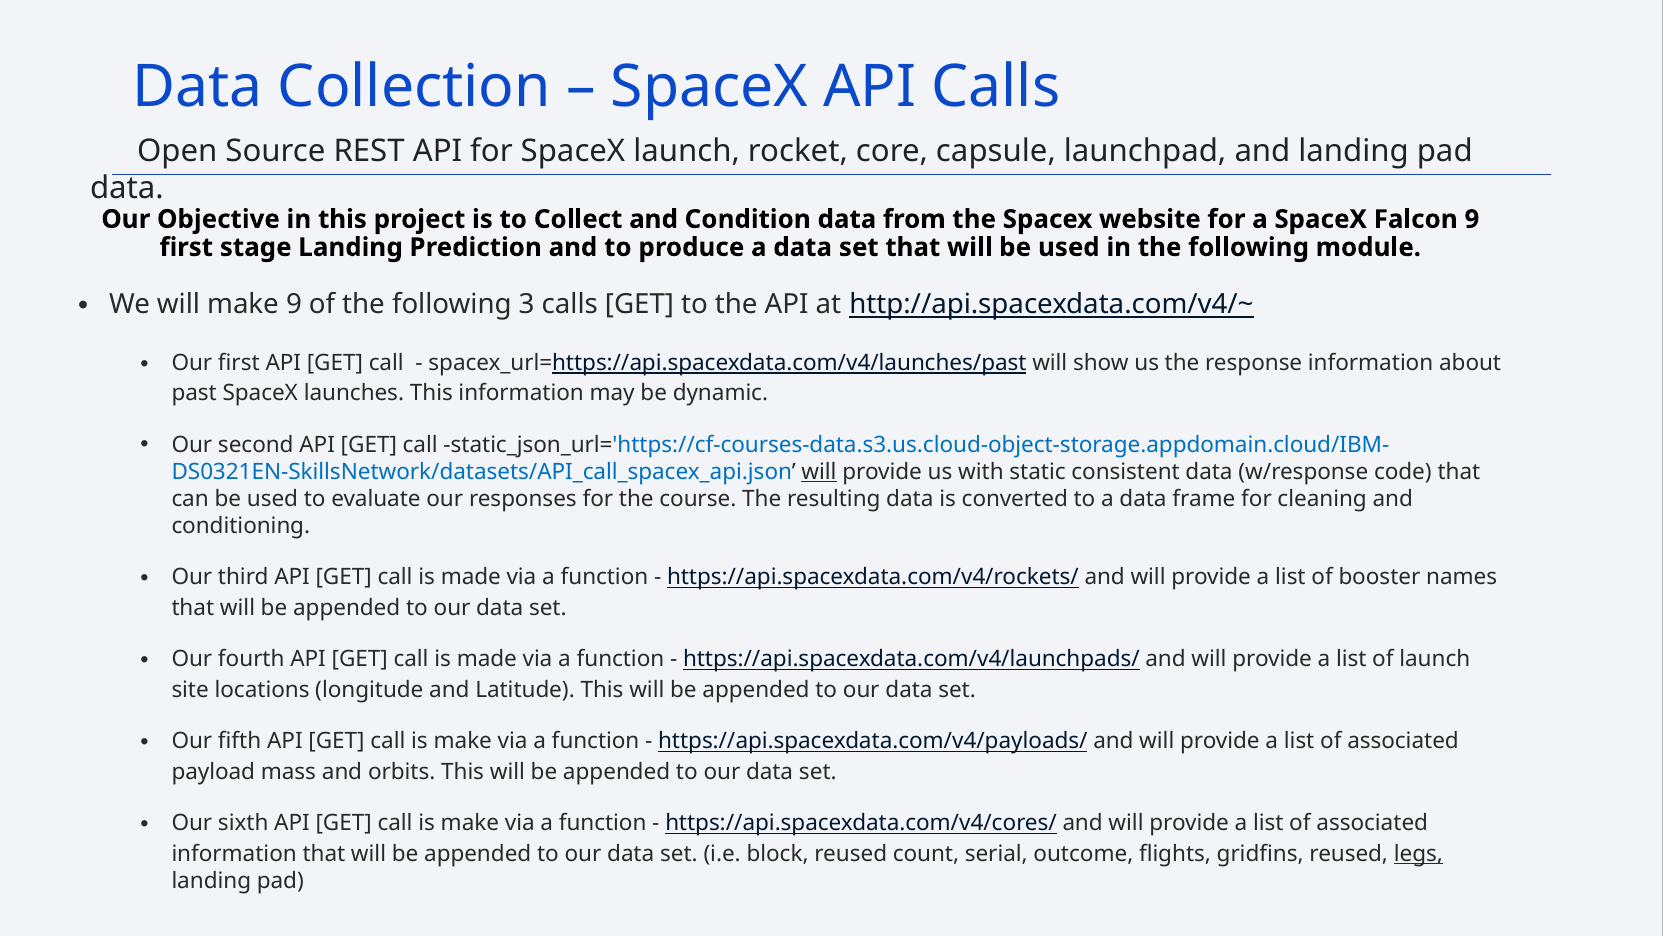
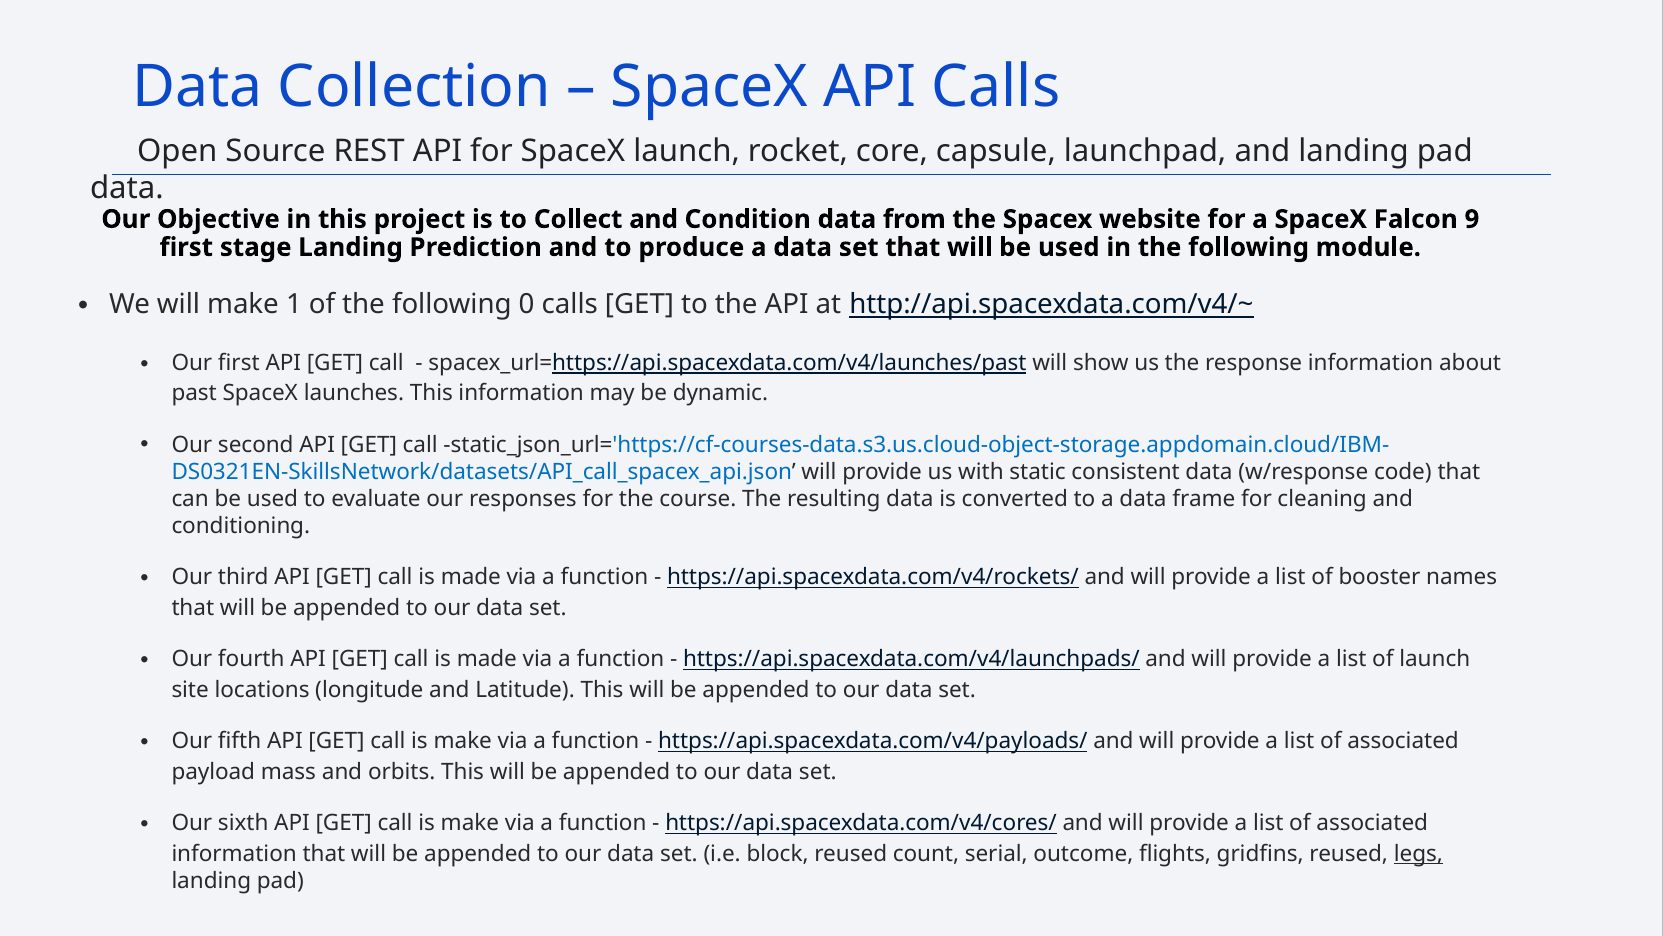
make 9: 9 -> 1
3: 3 -> 0
will at (819, 472) underline: present -> none
